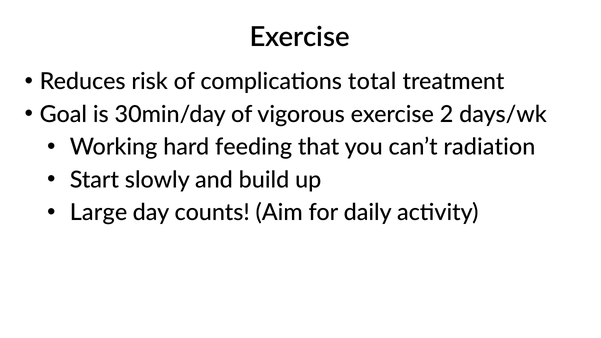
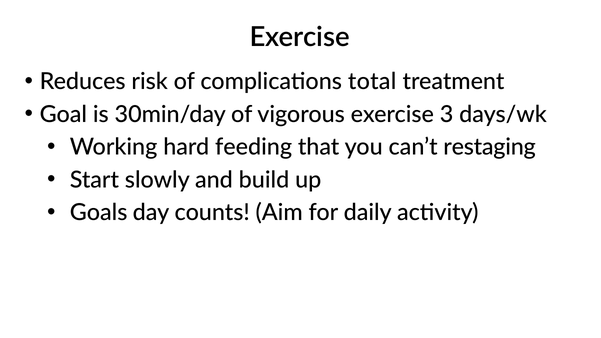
2: 2 -> 3
radiation: radiation -> restaging
Large: Large -> Goals
